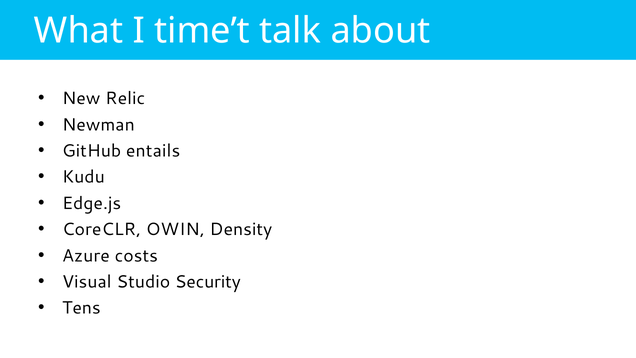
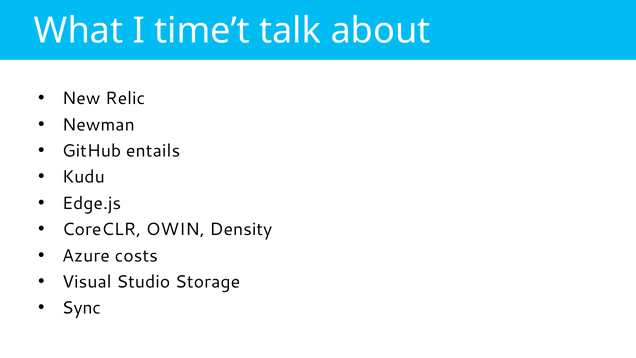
Security: Security -> Storage
Tens: Tens -> Sync
